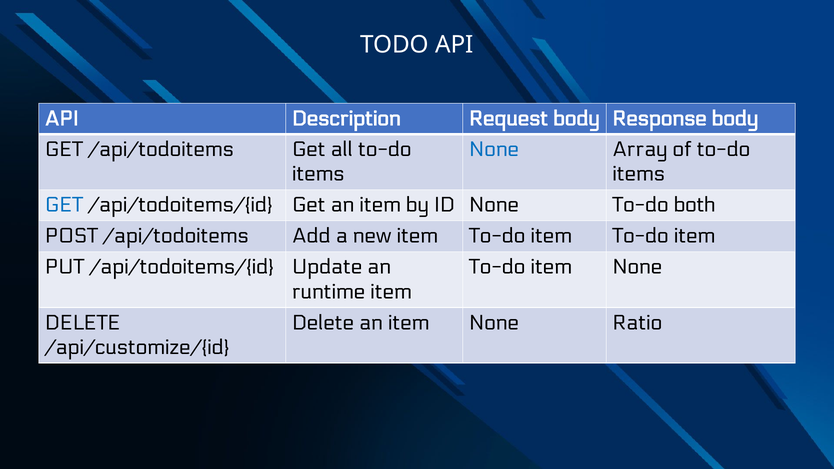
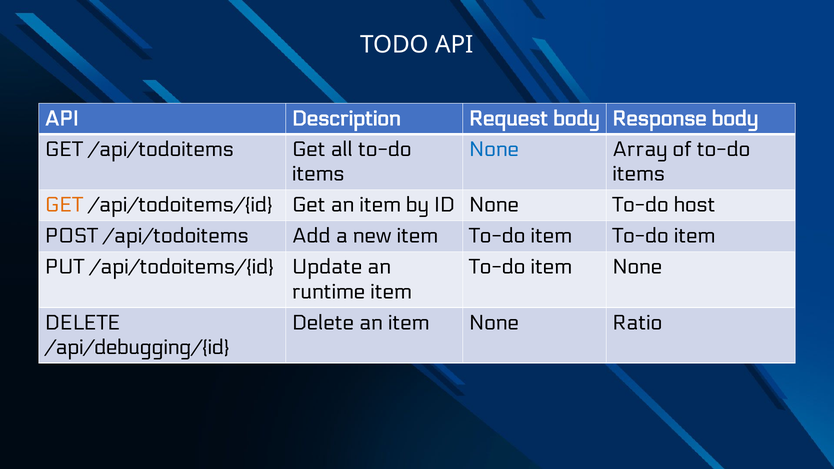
GET at (64, 205) colour: blue -> orange
both: both -> host
/api/customize/{id: /api/customize/{id -> /api/debugging/{id
